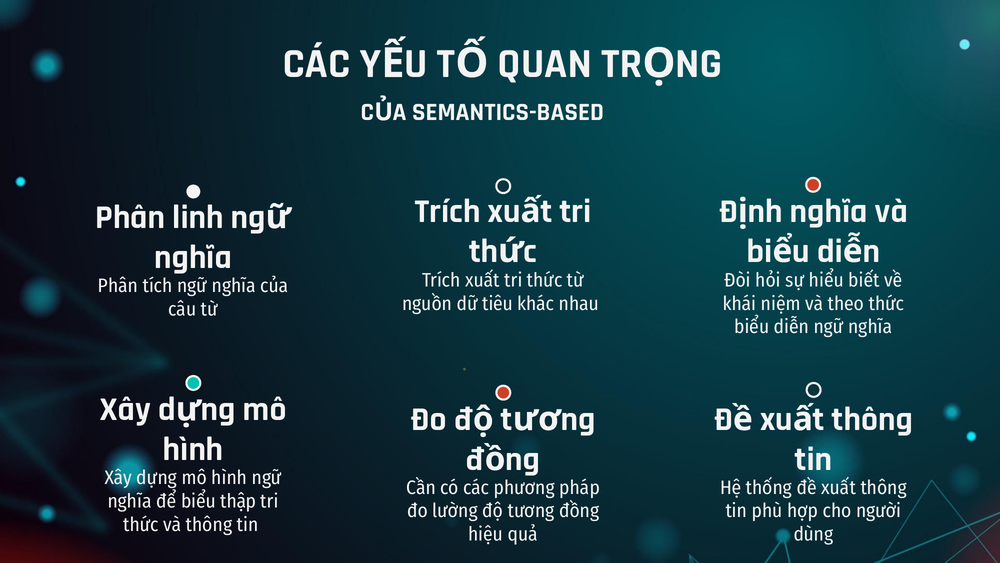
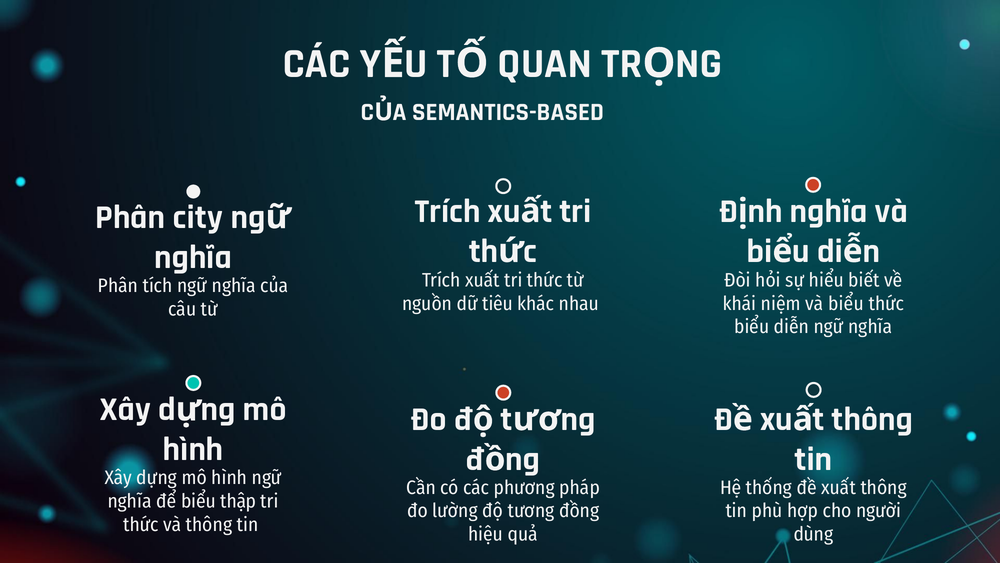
linh: linh -> city
và theo: theo -> biểu
